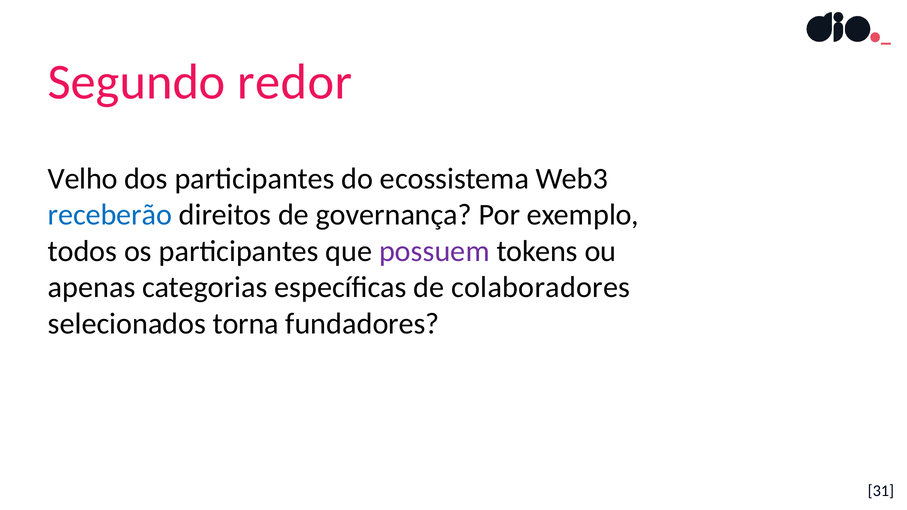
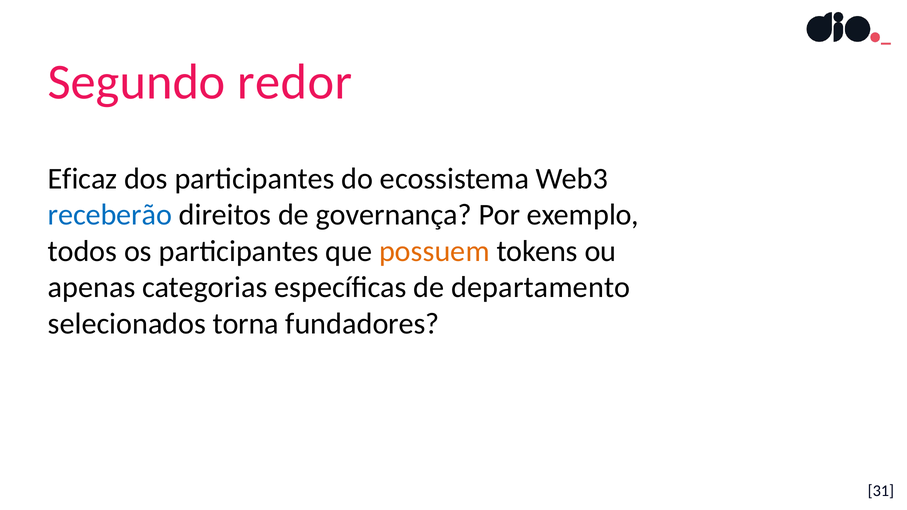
Velho: Velho -> Eficaz
possuem colour: purple -> orange
colaboradores: colaboradores -> departamento
